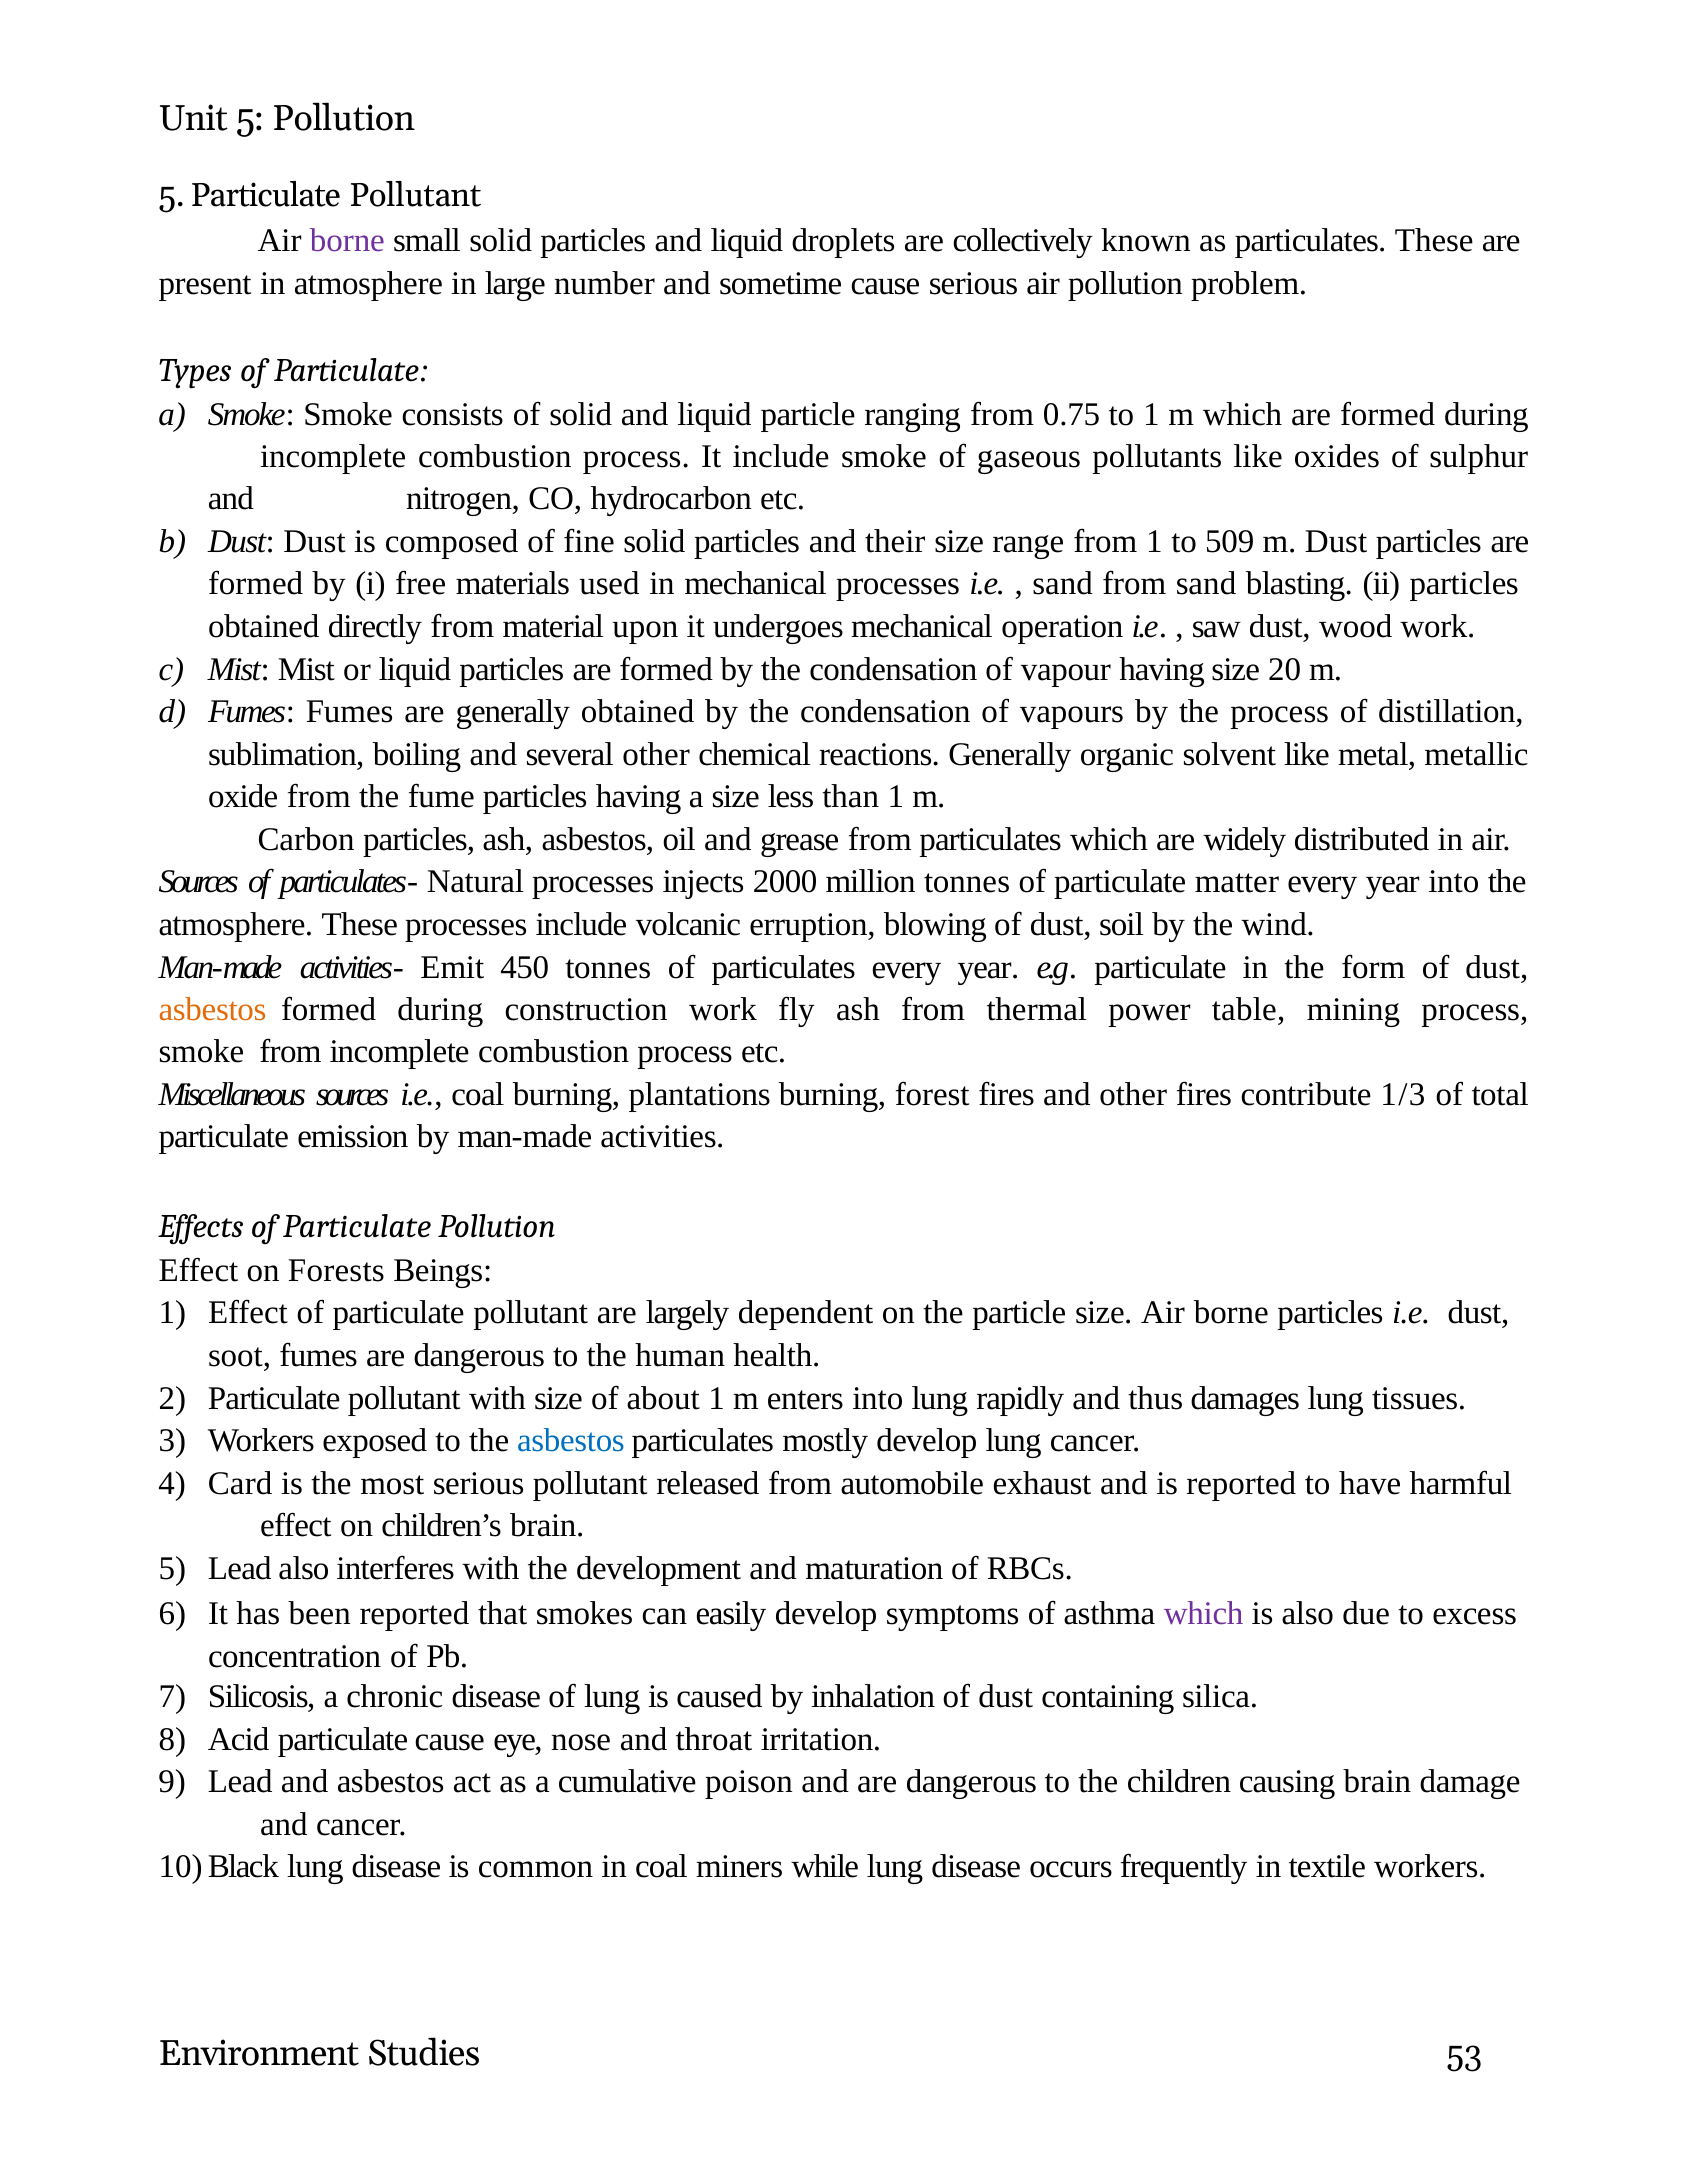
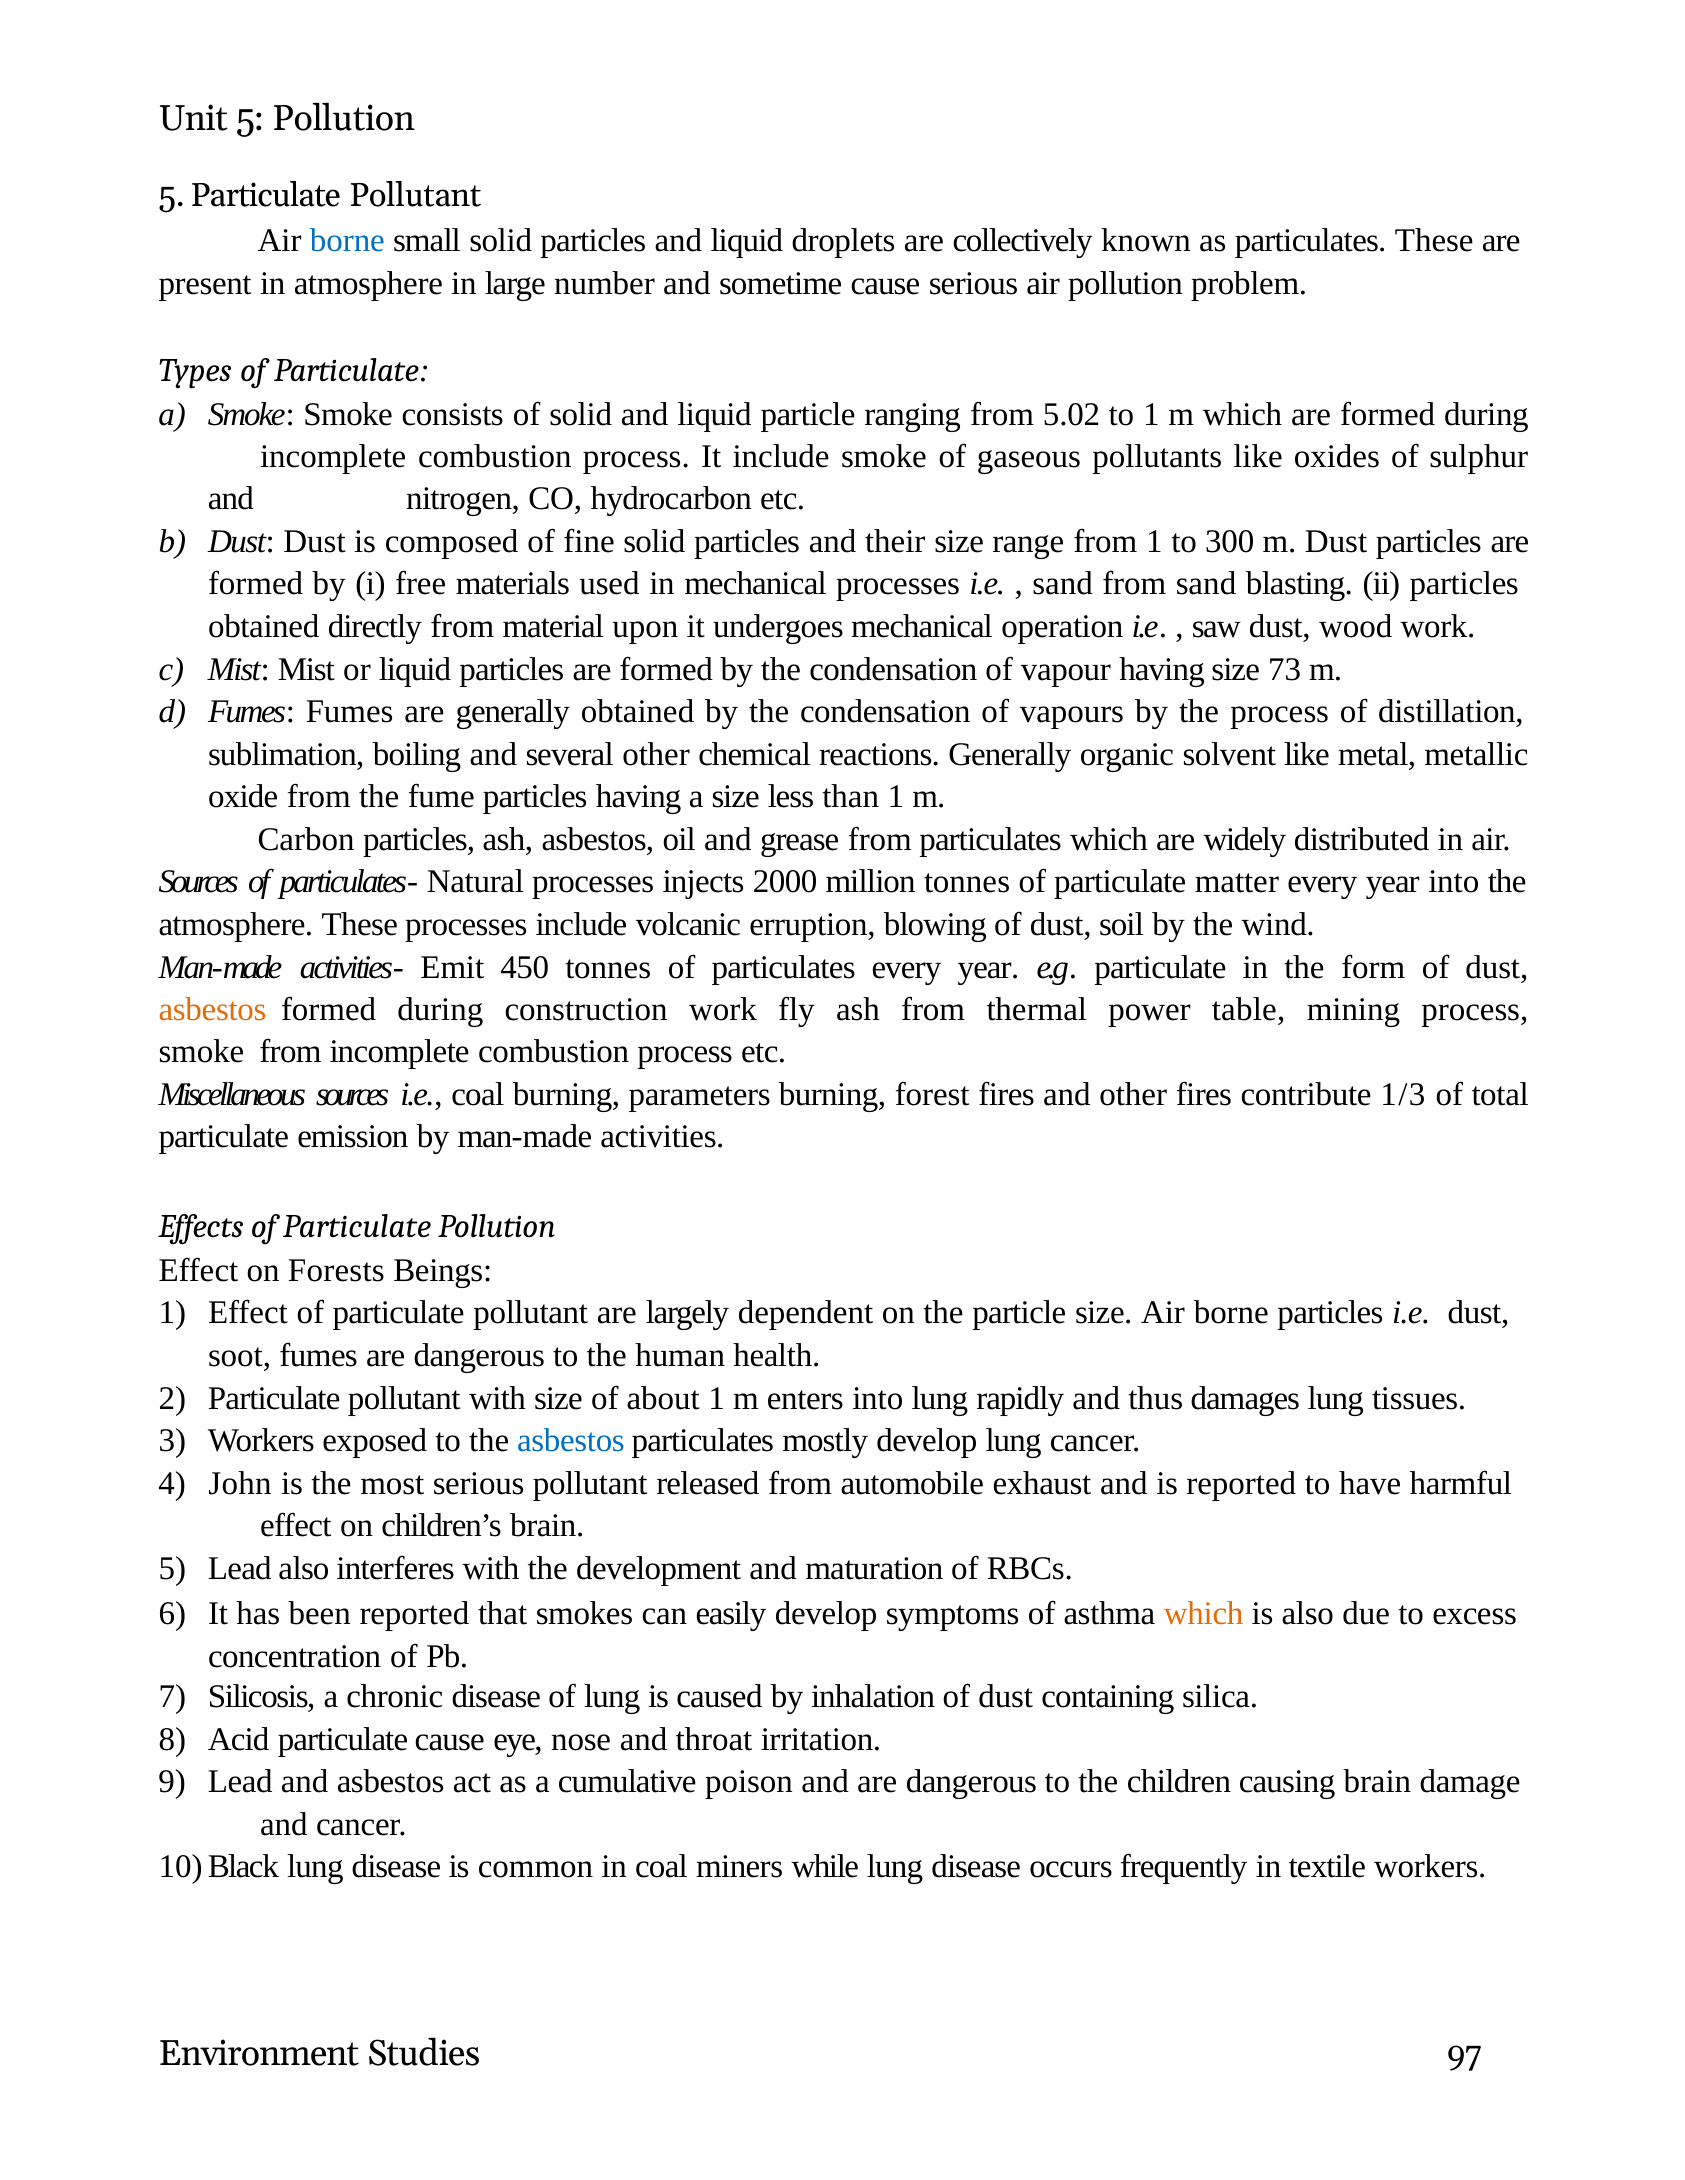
borne at (347, 240) colour: purple -> blue
0.75: 0.75 -> 5.02
509: 509 -> 300
20: 20 -> 73
plantations: plantations -> parameters
Card: Card -> John
which at (1204, 1614) colour: purple -> orange
53: 53 -> 97
